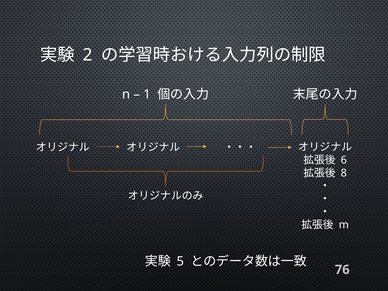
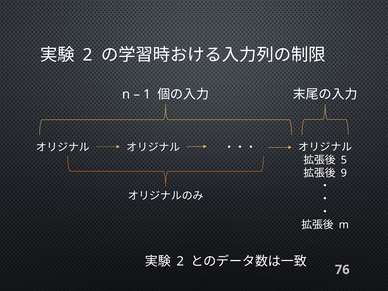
6: 6 -> 5
8: 8 -> 9
5 at (180, 261): 5 -> 2
